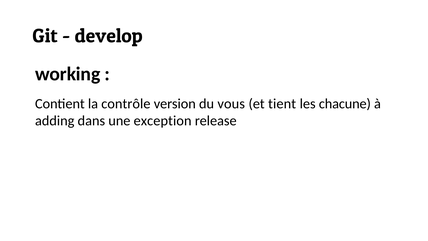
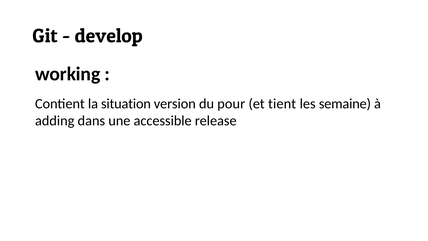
contrôle: contrôle -> situation
vous: vous -> pour
chacune: chacune -> semaine
exception: exception -> accessible
